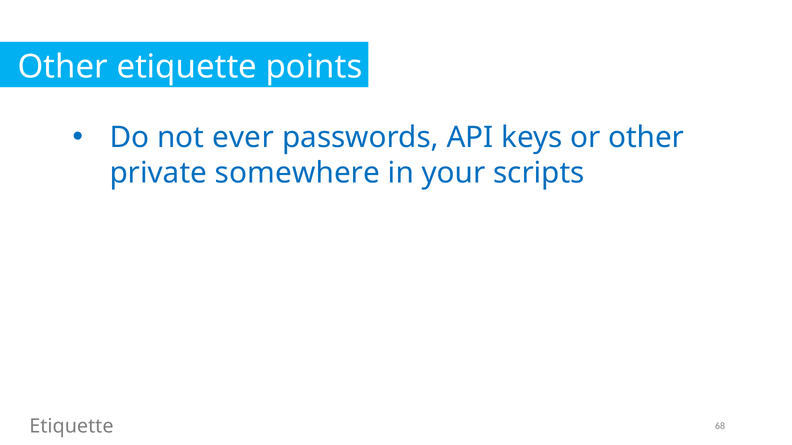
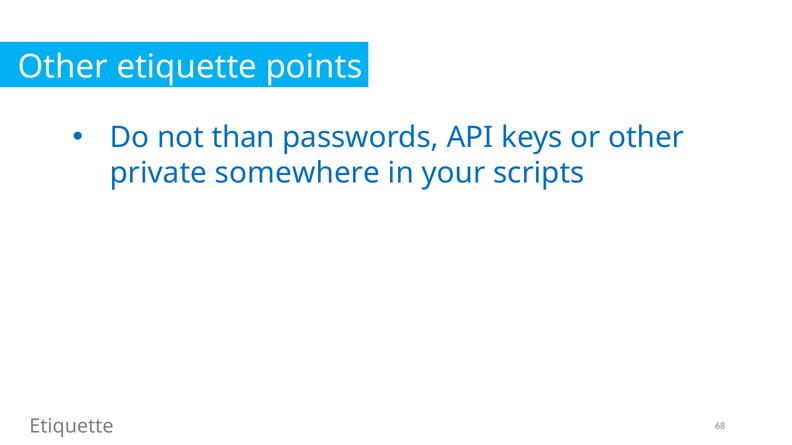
ever: ever -> than
